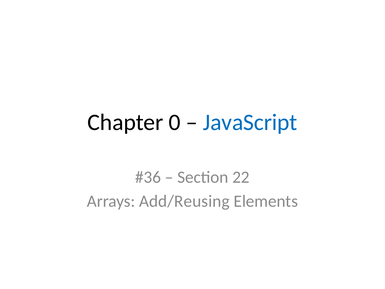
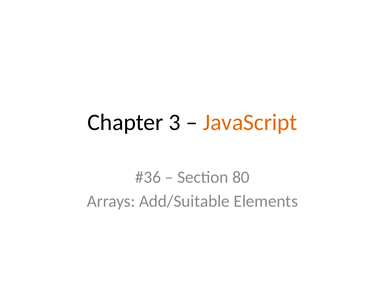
0: 0 -> 3
JavaScript colour: blue -> orange
22: 22 -> 80
Add/Reusing: Add/Reusing -> Add/Suitable
